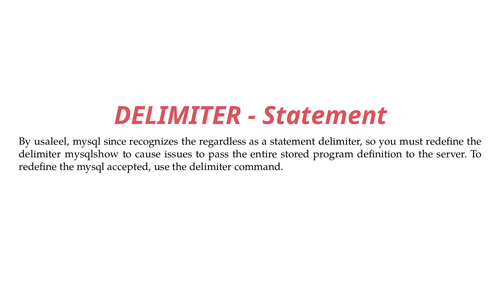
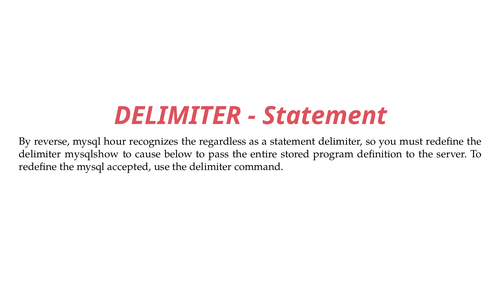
usaleel: usaleel -> reverse
since: since -> hour
issues: issues -> below
